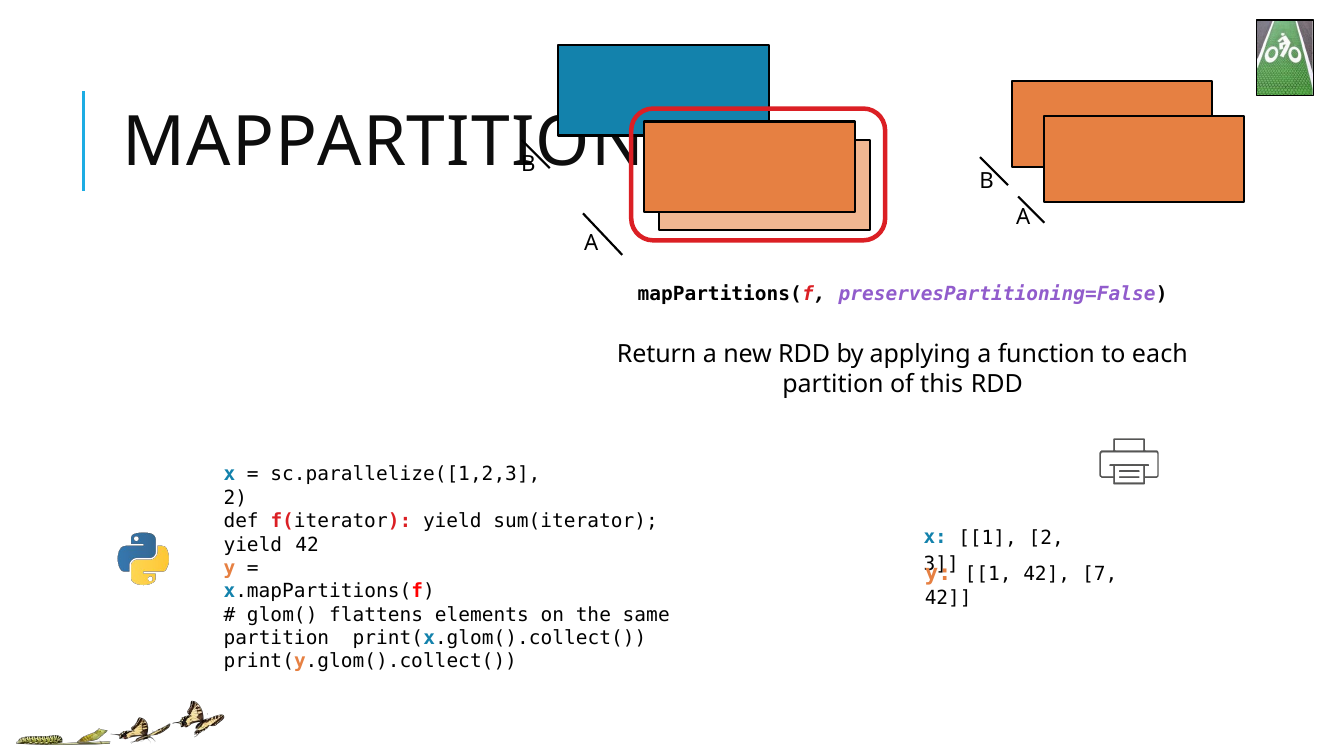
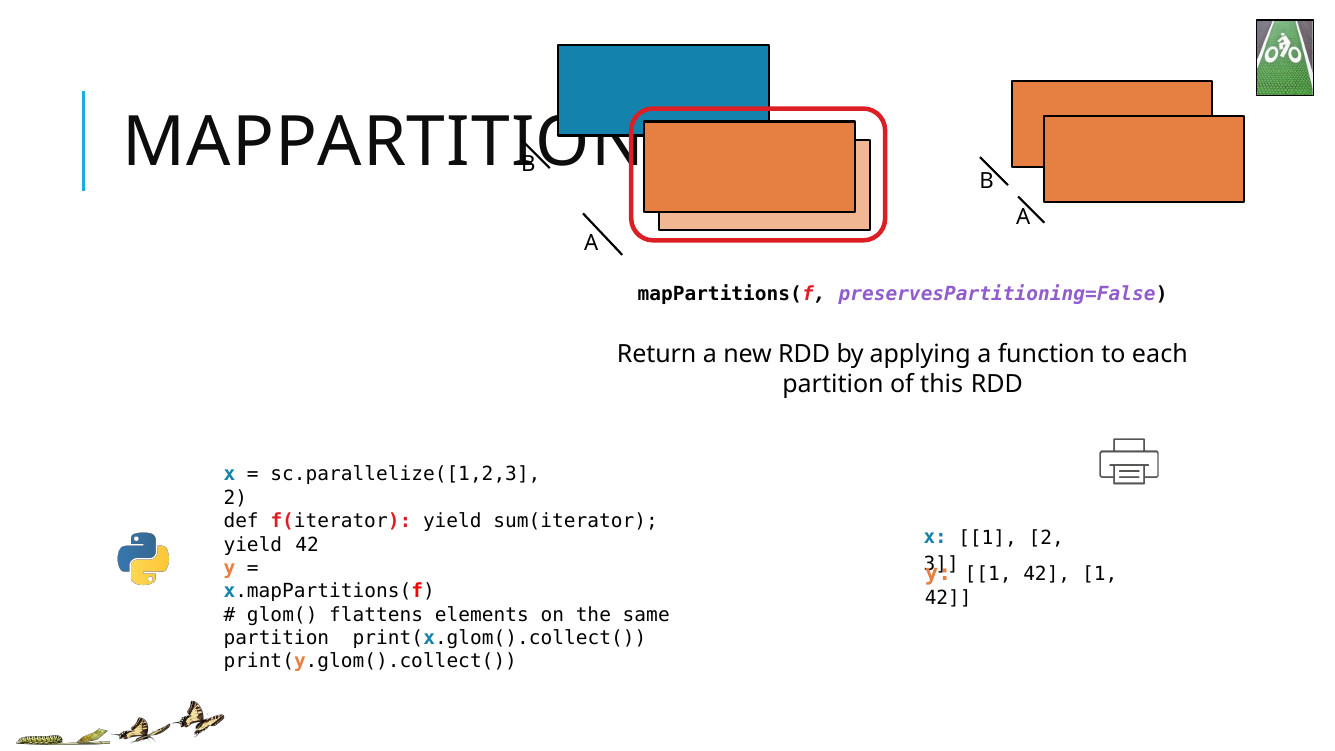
42 7: 7 -> 1
